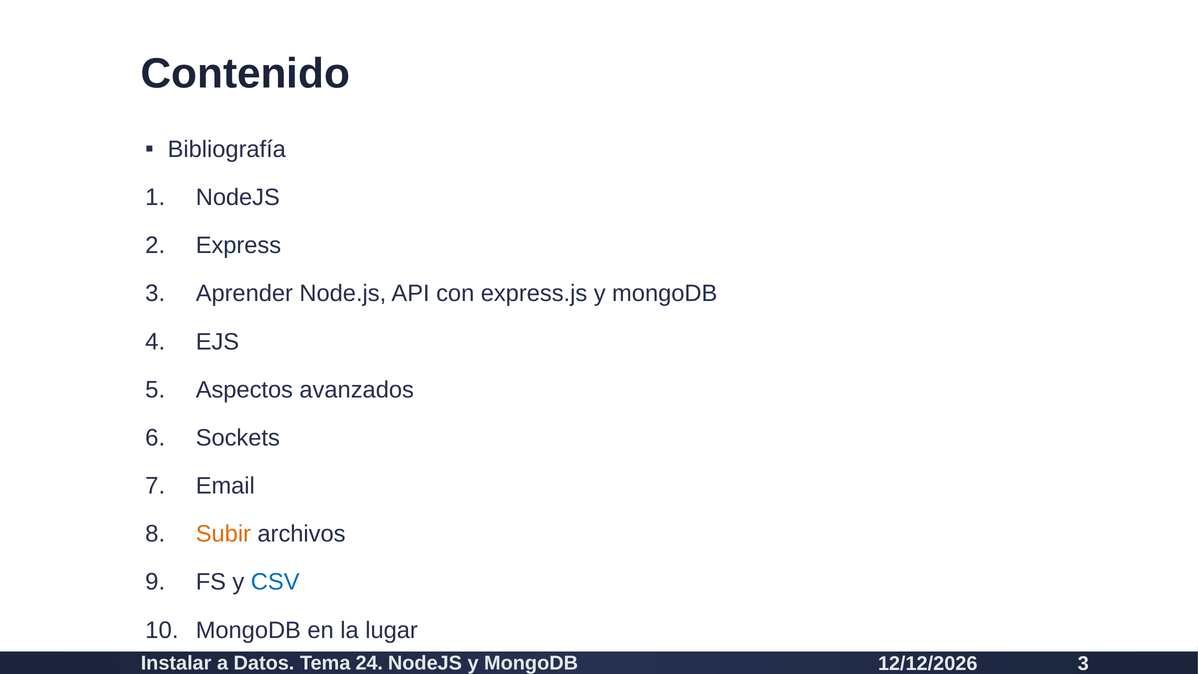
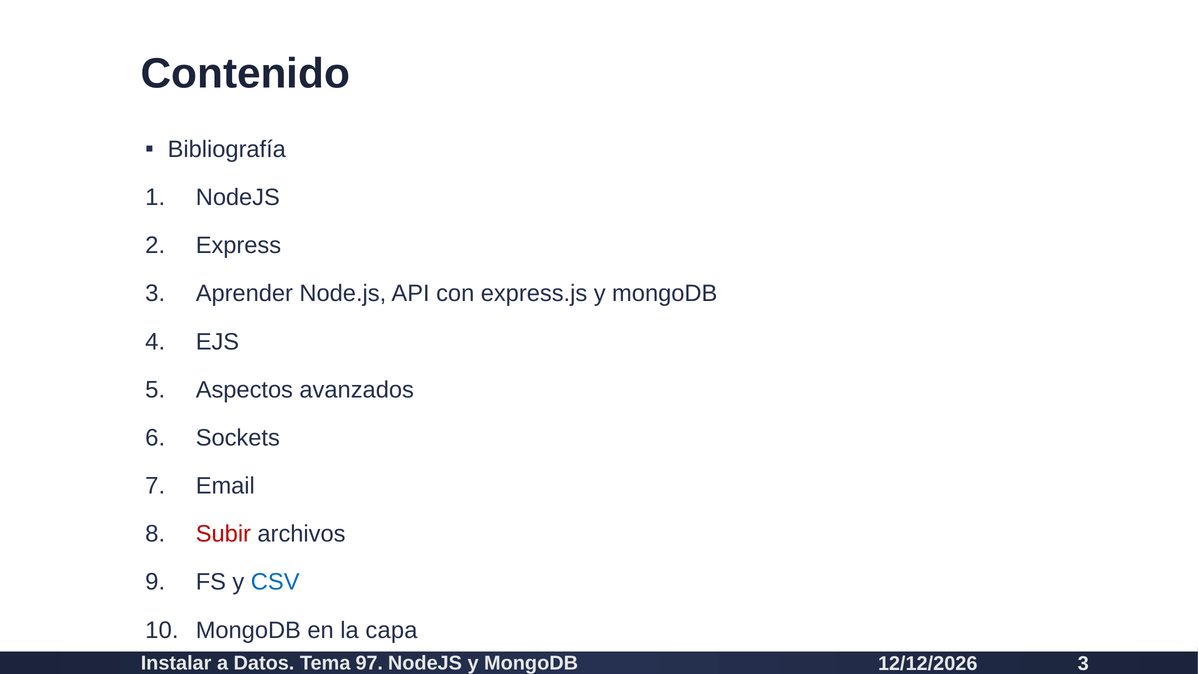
Subir colour: orange -> red
lugar: lugar -> capa
24: 24 -> 97
